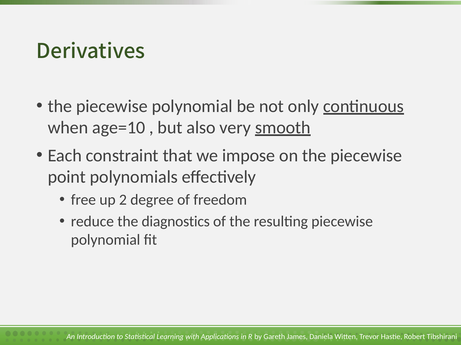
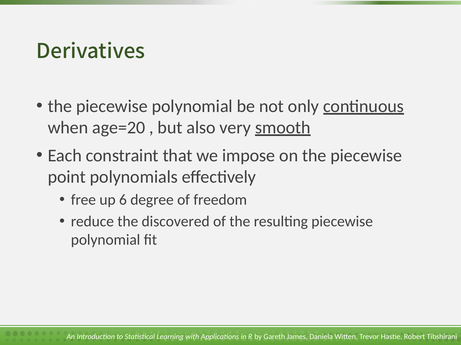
age=10: age=10 -> age=20
2: 2 -> 6
diagnostics: diagnostics -> discovered
